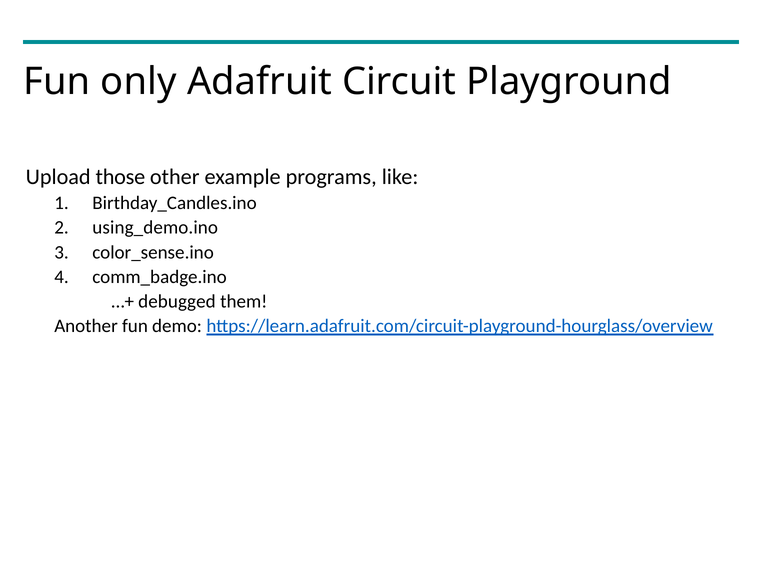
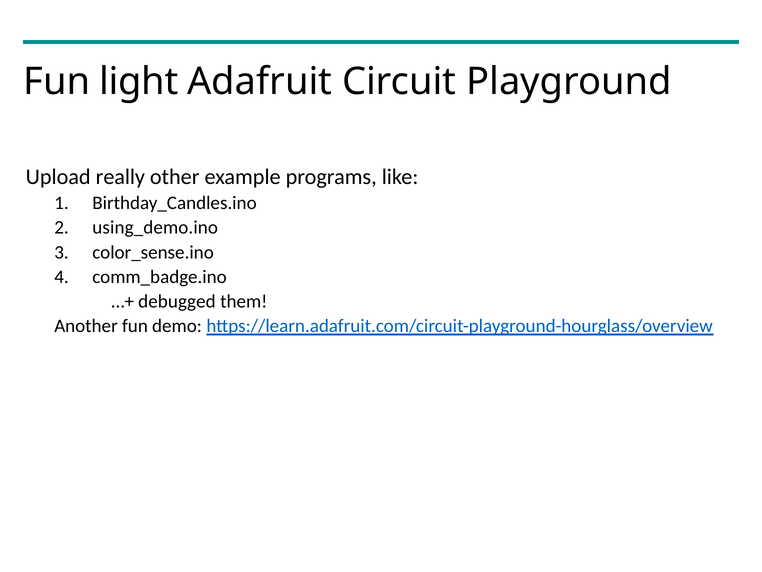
only: only -> light
those: those -> really
